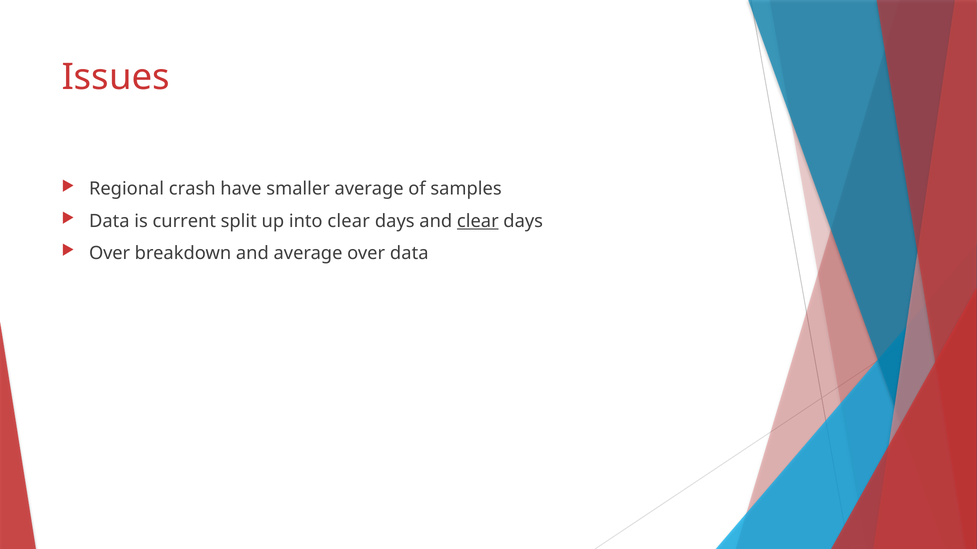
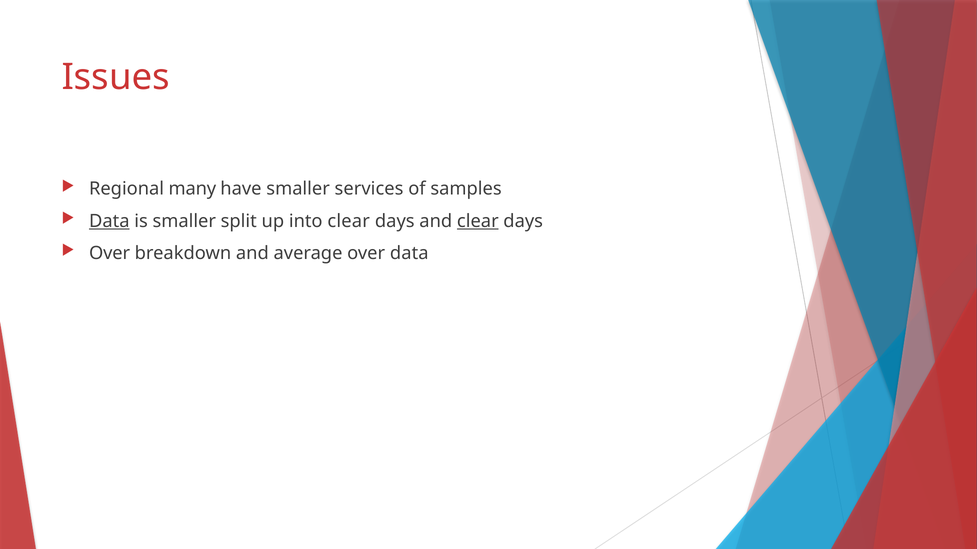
crash: crash -> many
smaller average: average -> services
Data at (109, 221) underline: none -> present
is current: current -> smaller
